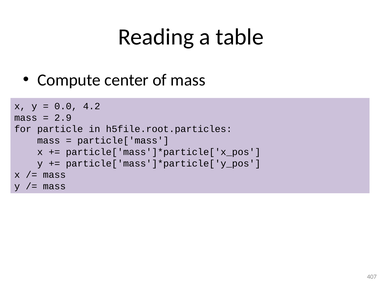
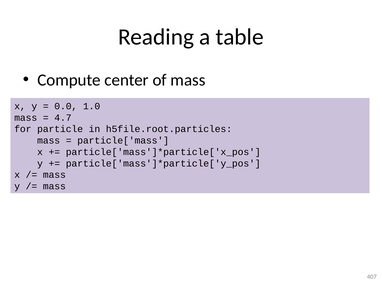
4.2: 4.2 -> 1.0
2.9: 2.9 -> 4.7
